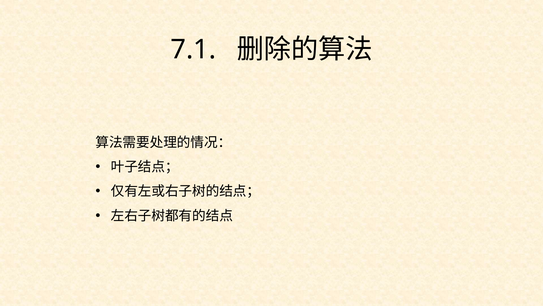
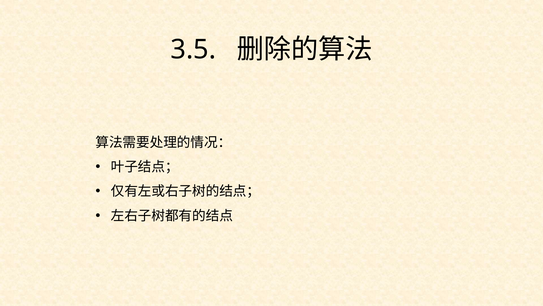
7.1: 7.1 -> 3.5
